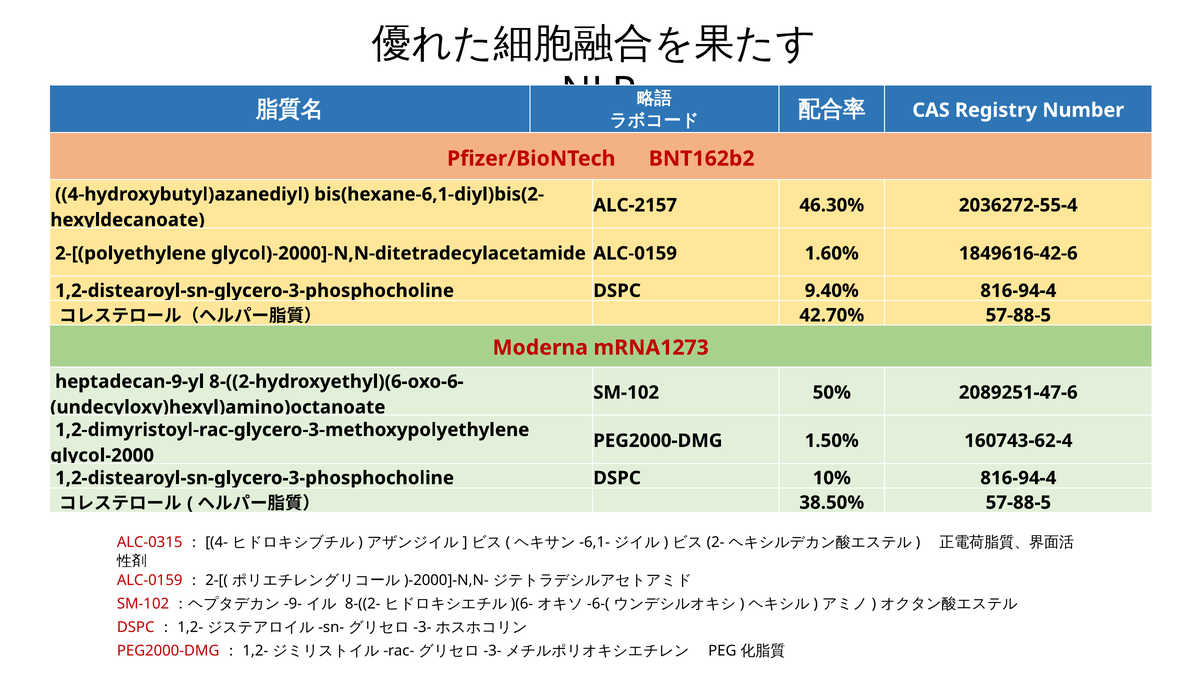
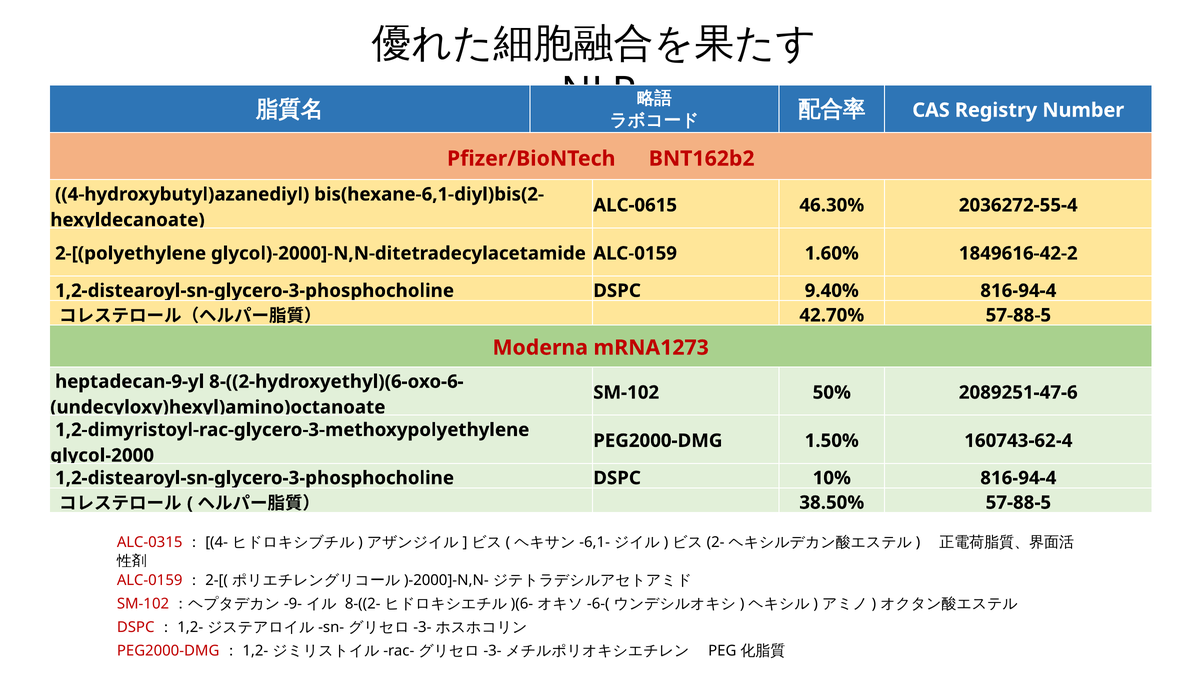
ALC-2157: ALC-2157 -> ALC-0615
1849616-42-6: 1849616-42-6 -> 1849616-42-2
